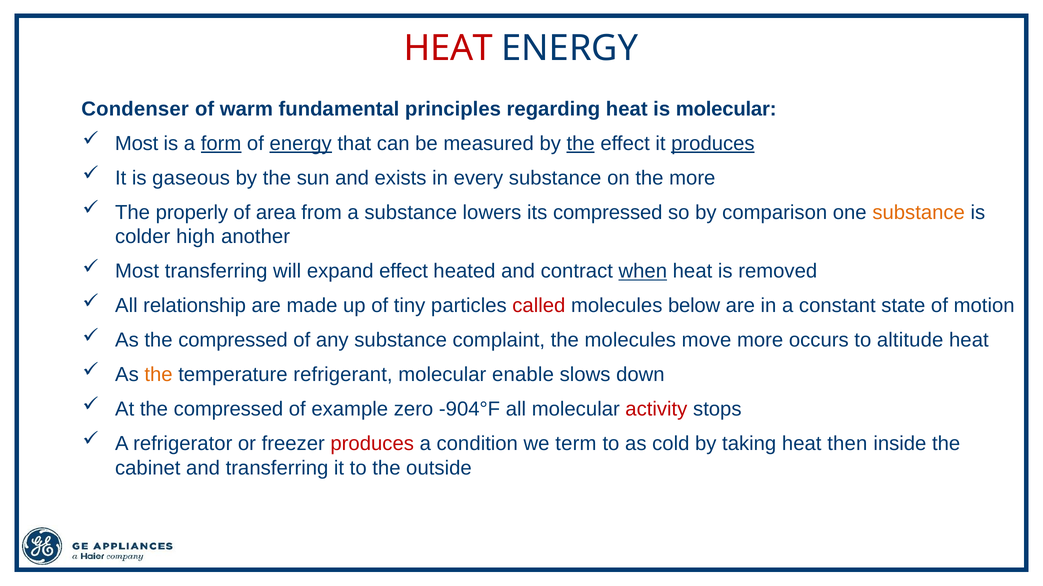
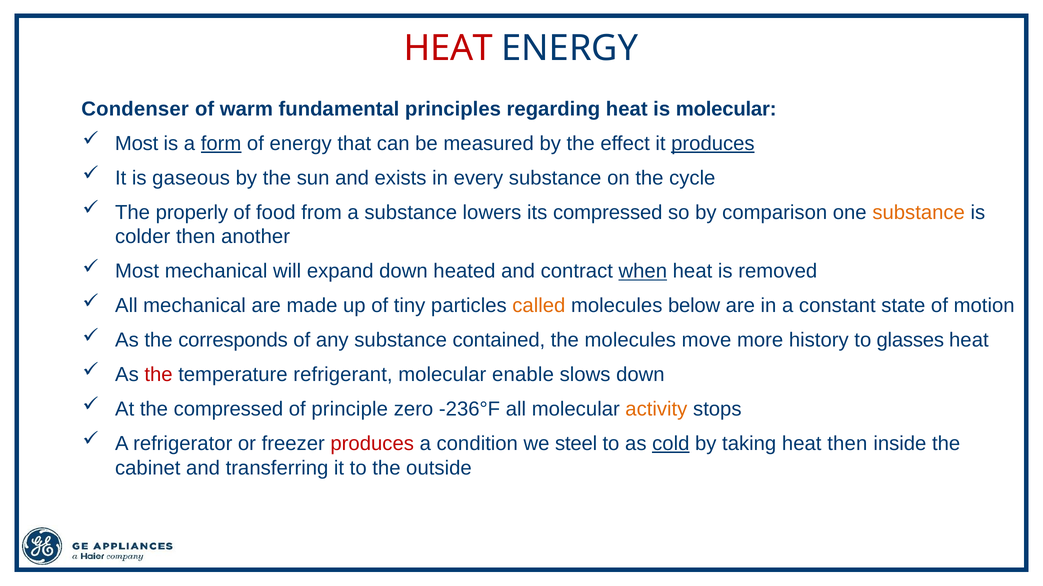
energy at (301, 144) underline: present -> none
the at (581, 144) underline: present -> none
the more: more -> cycle
area: area -> food
colder high: high -> then
Most transferring: transferring -> mechanical
expand effect: effect -> down
All relationship: relationship -> mechanical
called colour: red -> orange
As the compressed: compressed -> corresponds
complaint: complaint -> contained
occurs: occurs -> history
altitude: altitude -> glasses
the at (158, 375) colour: orange -> red
example: example -> principle
-904°F: -904°F -> -236°F
activity colour: red -> orange
term: term -> steel
cold underline: none -> present
